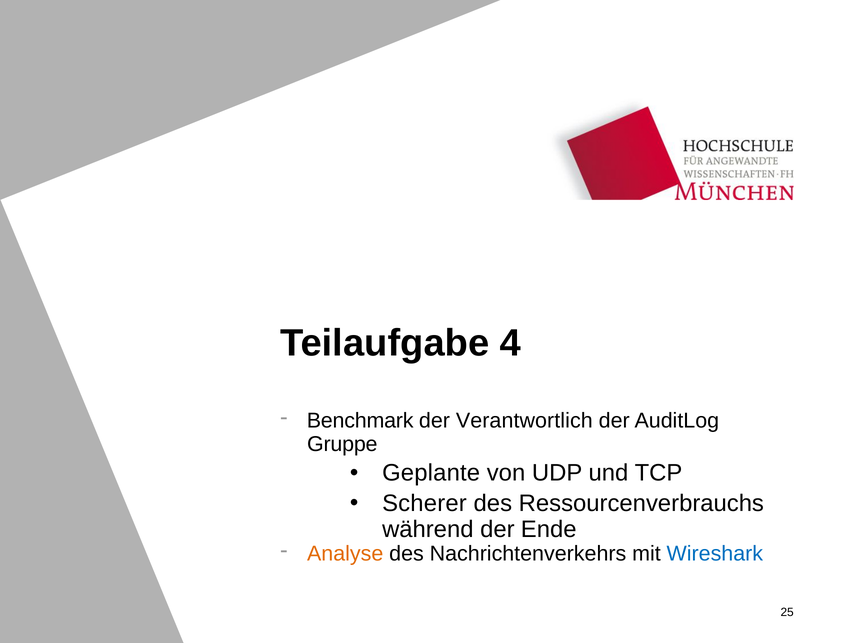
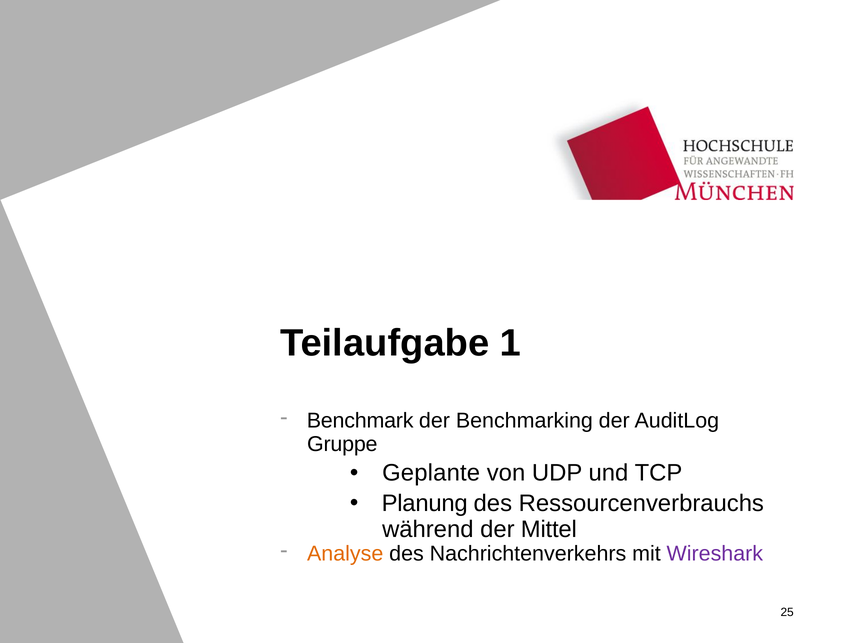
4: 4 -> 1
Verantwortlich: Verantwortlich -> Benchmarking
Scherer: Scherer -> Planung
Ende: Ende -> Mittel
Wireshark colour: blue -> purple
